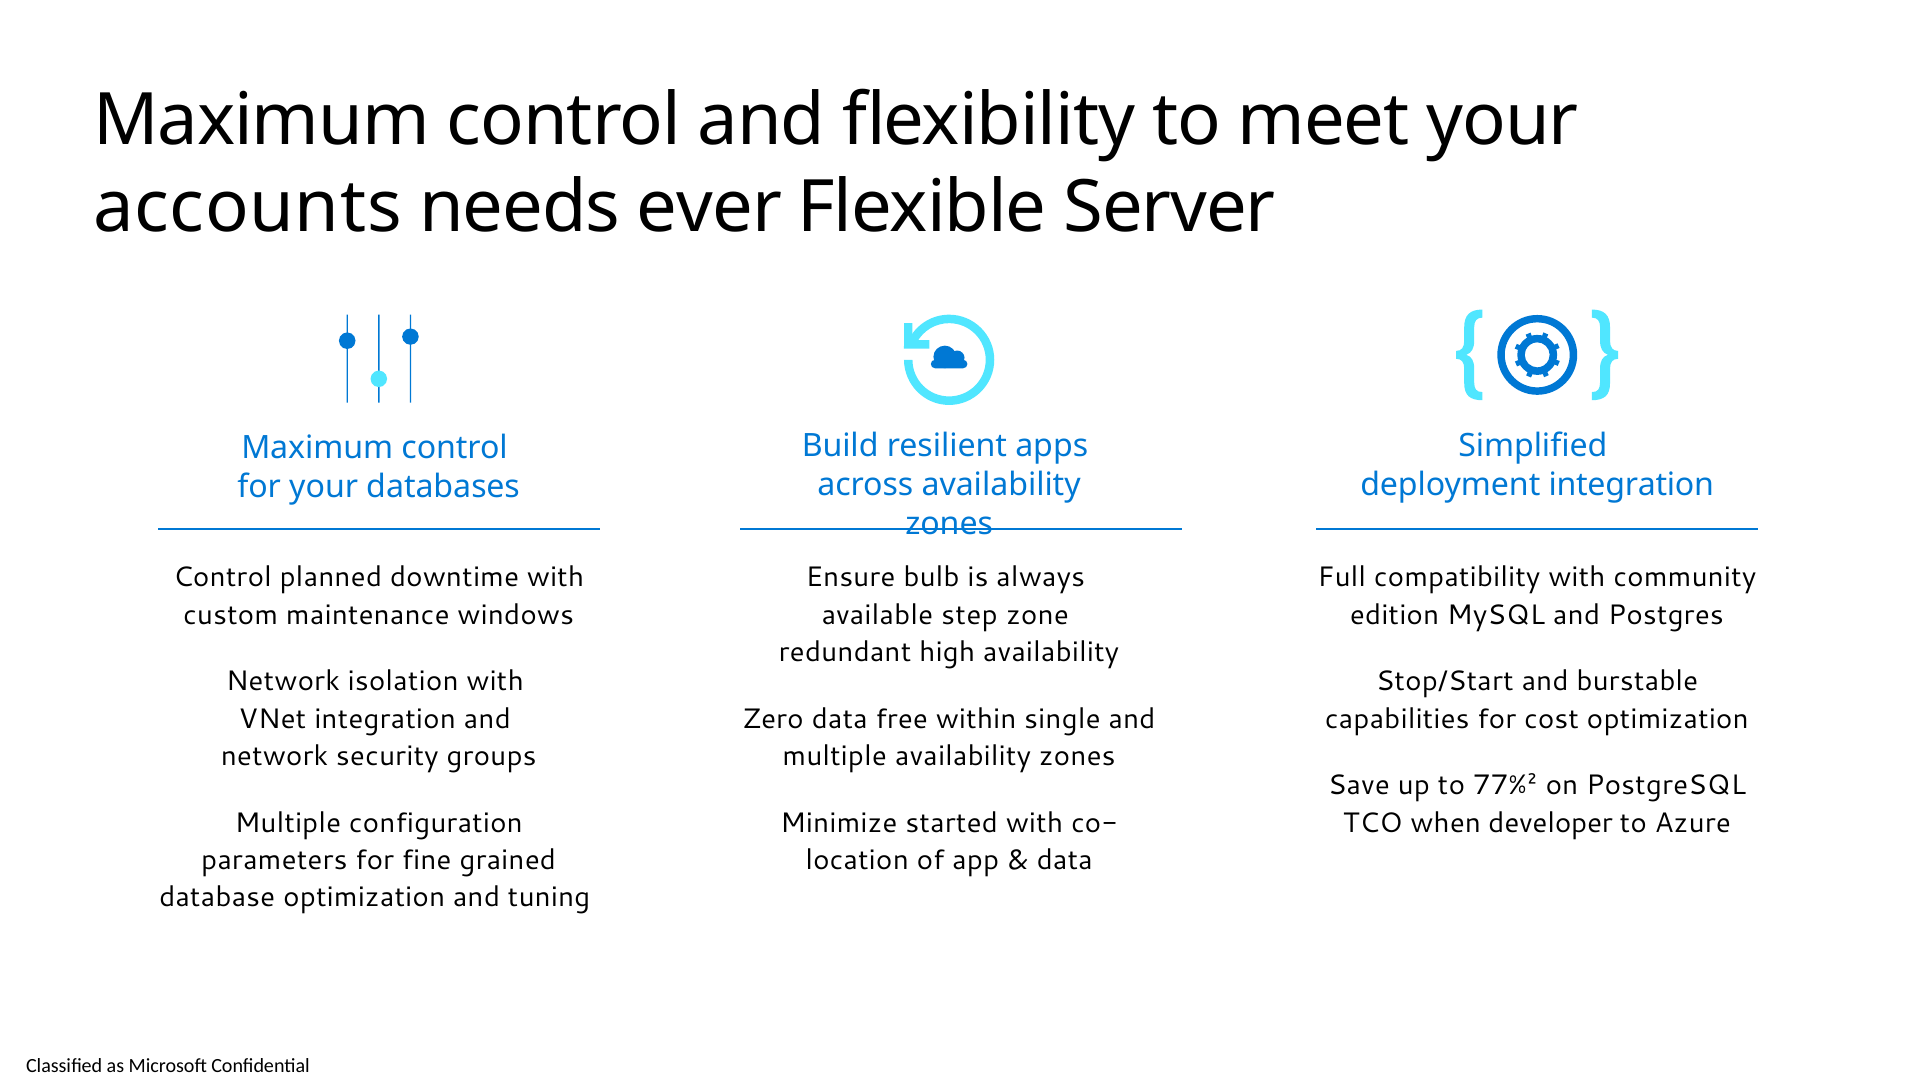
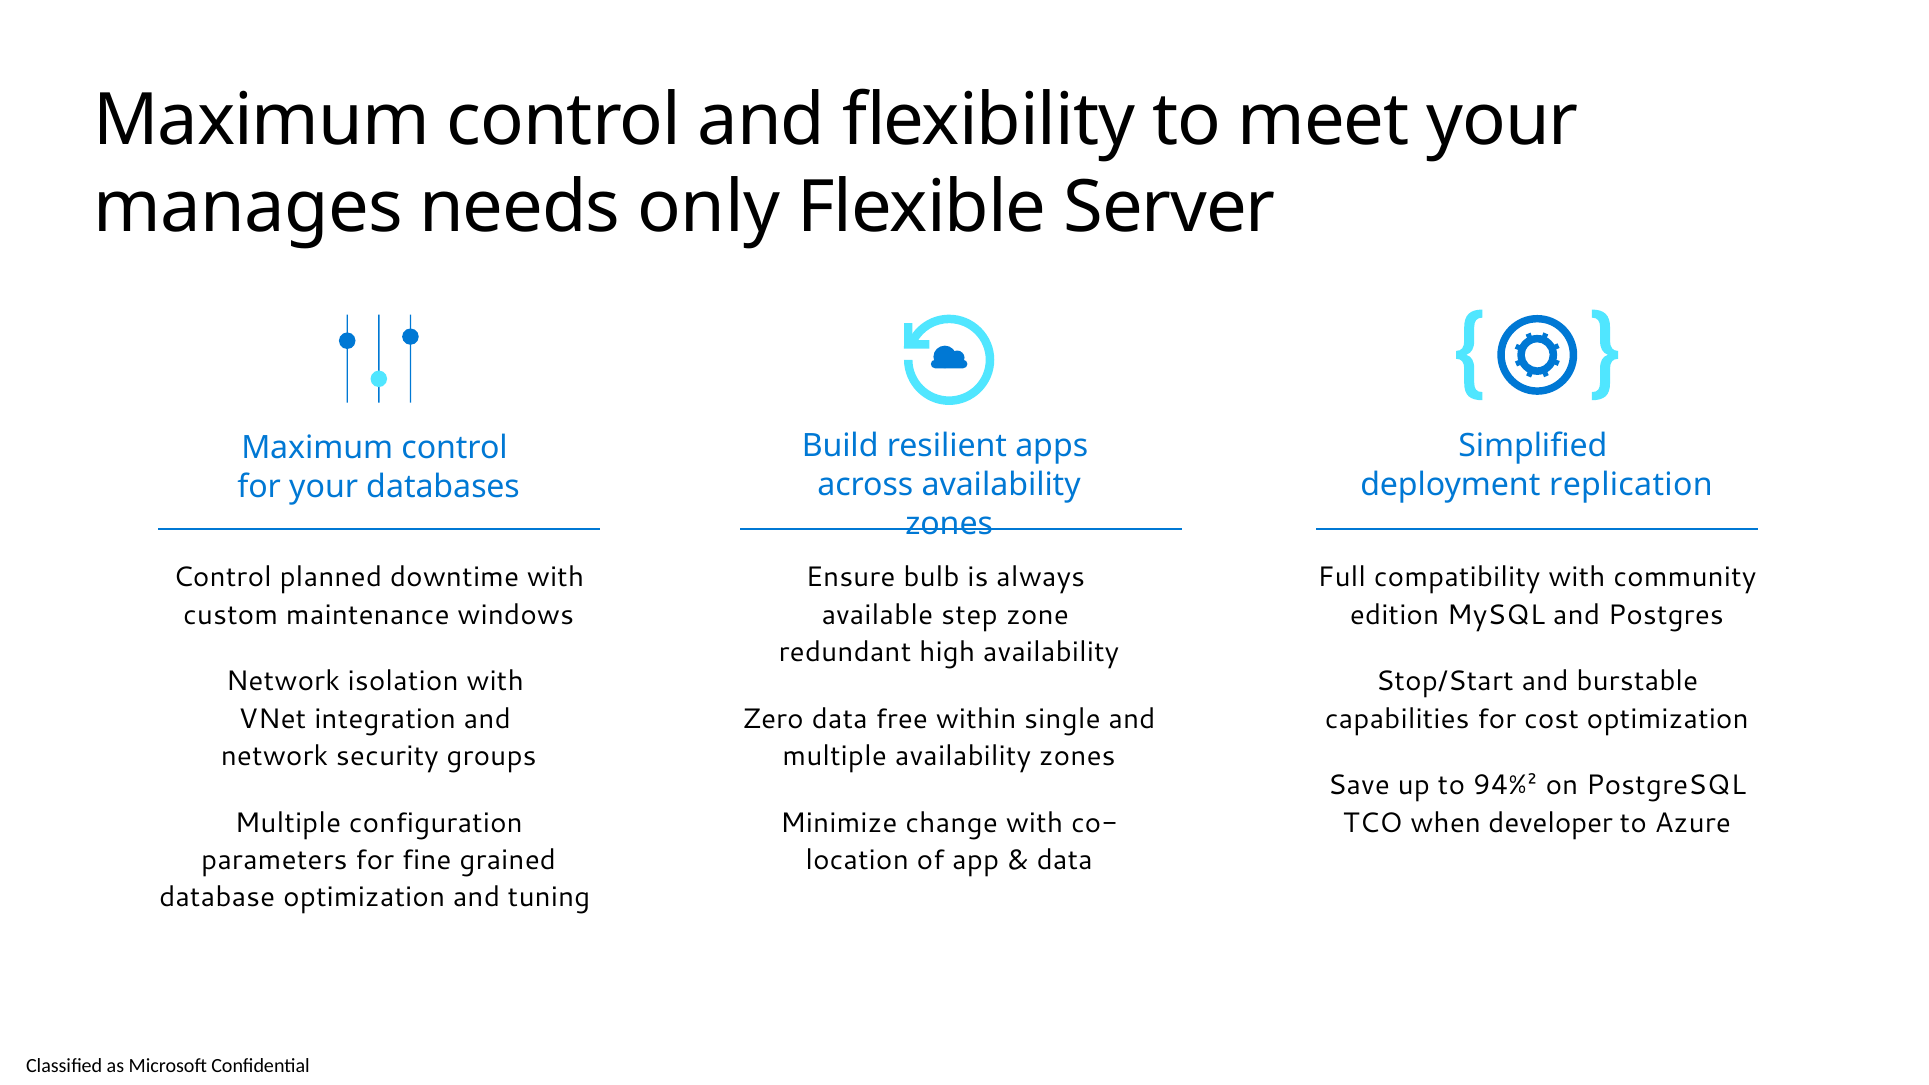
accounts: accounts -> manages
ever: ever -> only
deployment integration: integration -> replication
77%²: 77%² -> 94%²
started: started -> change
